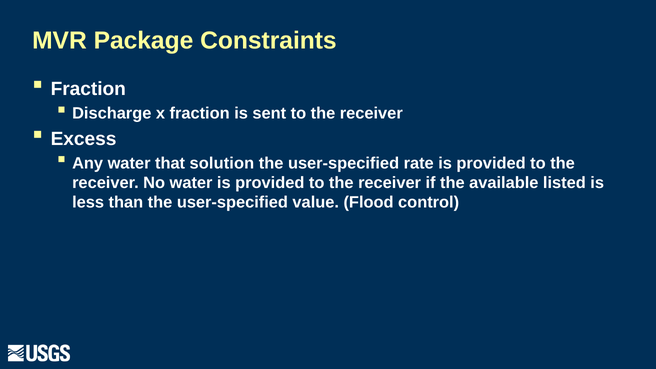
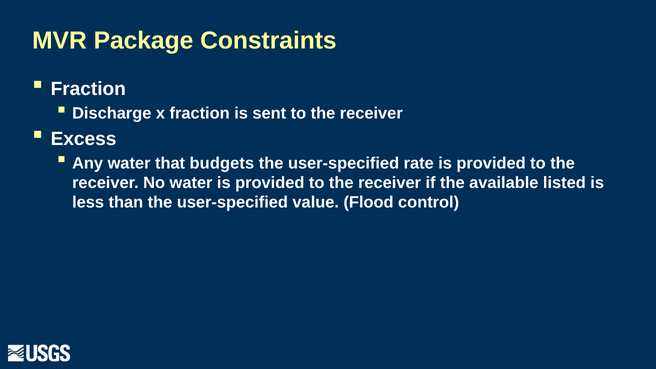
solution: solution -> budgets
